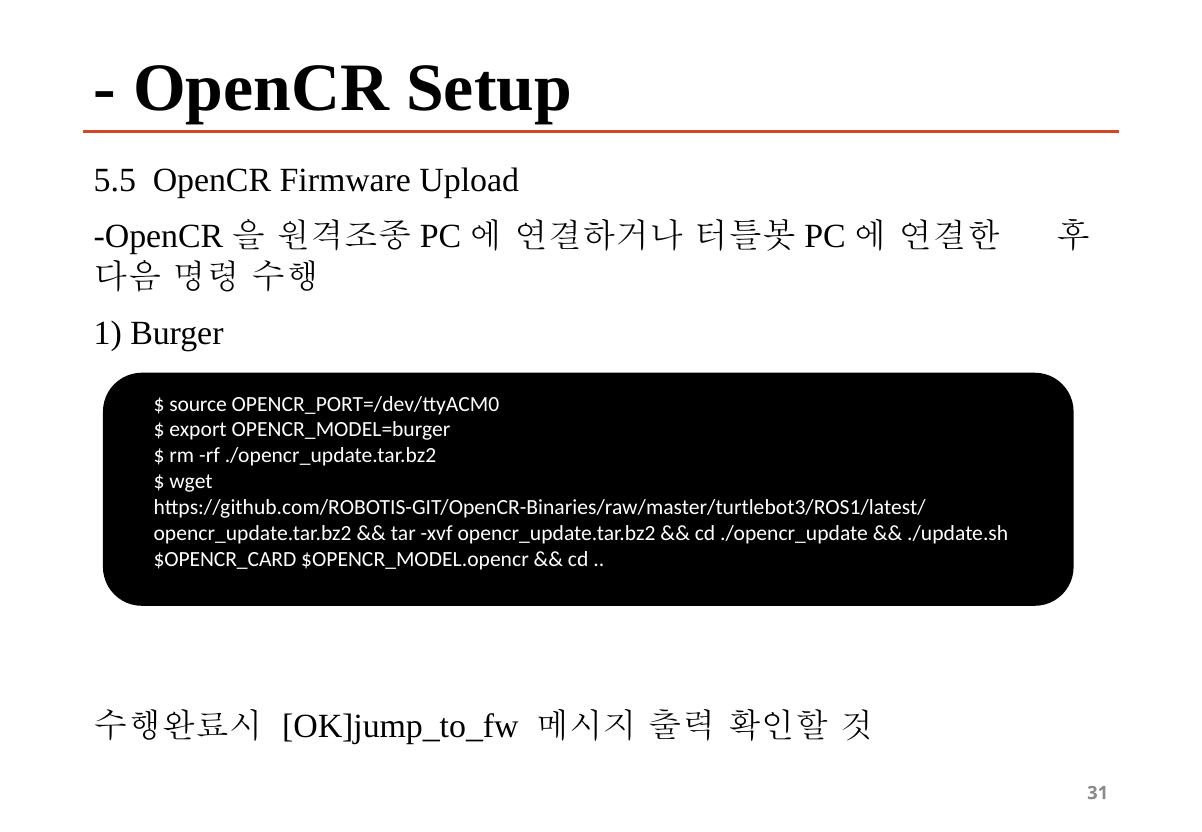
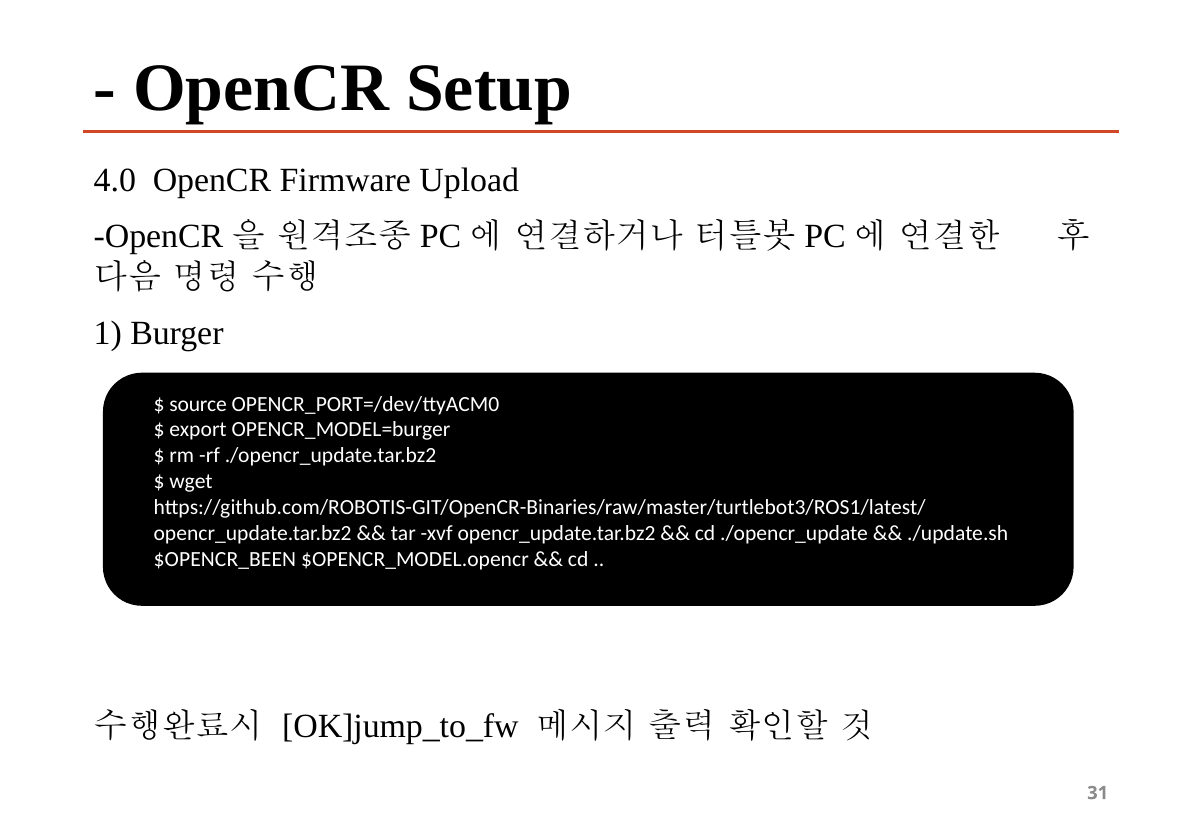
5.5: 5.5 -> 4.0
$OPENCR_CARD: $OPENCR_CARD -> $OPENCR_BEEN
